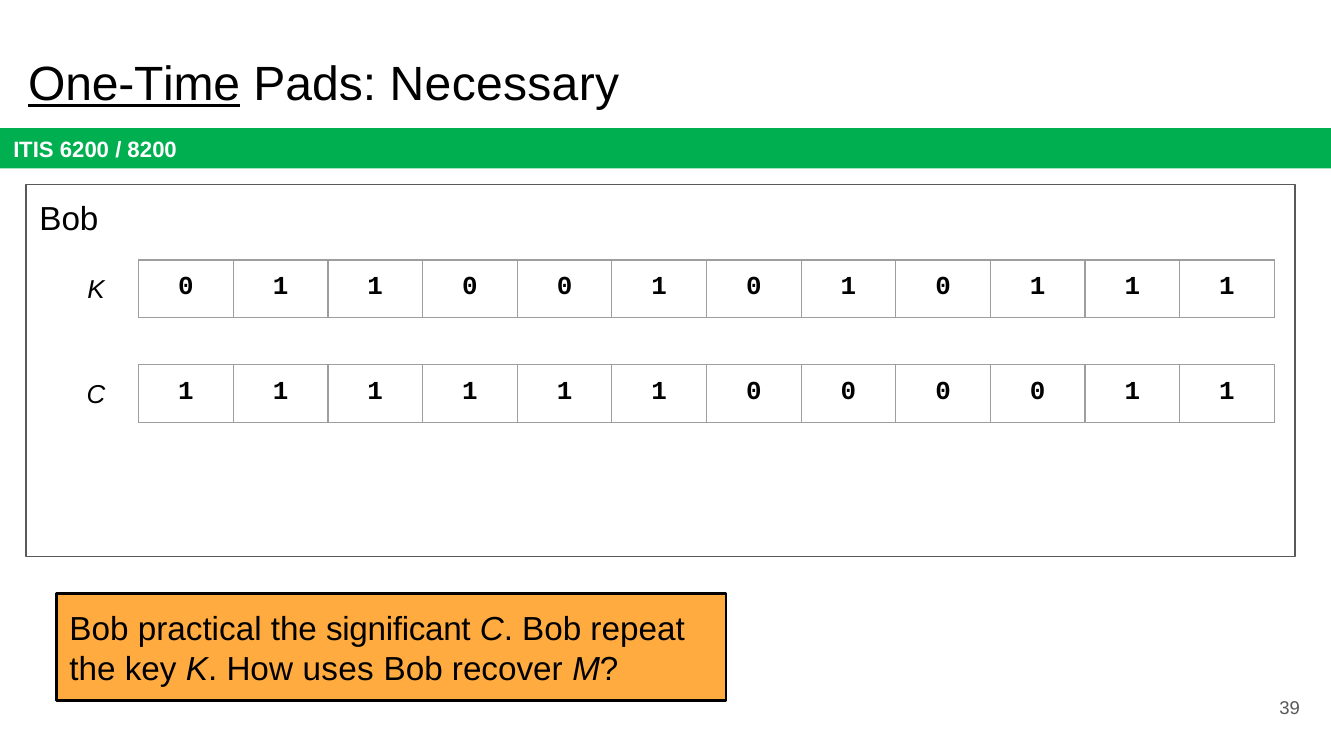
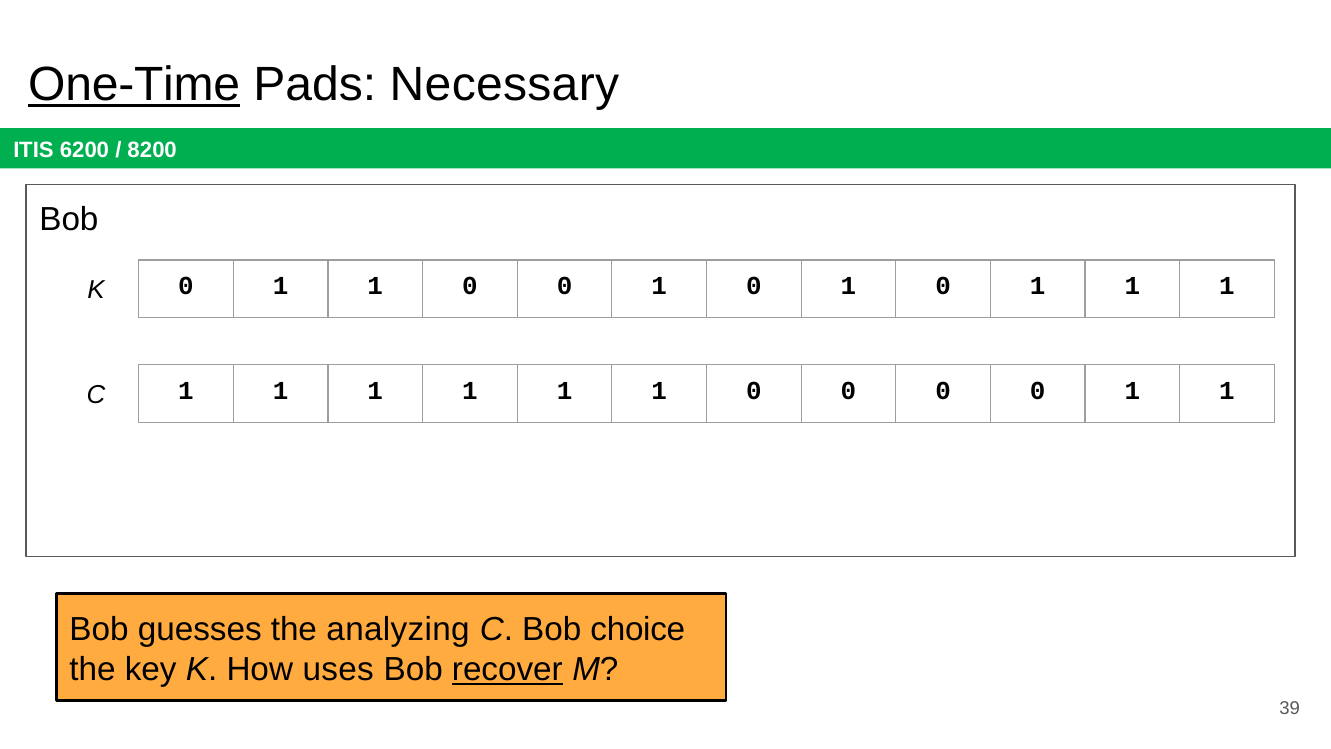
practical: practical -> guesses
significant: significant -> analyzing
repeat: repeat -> choice
recover underline: none -> present
